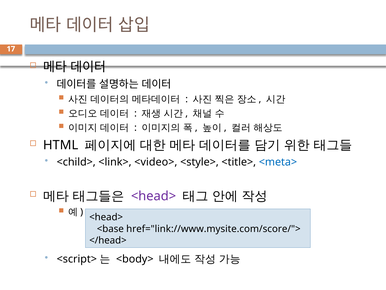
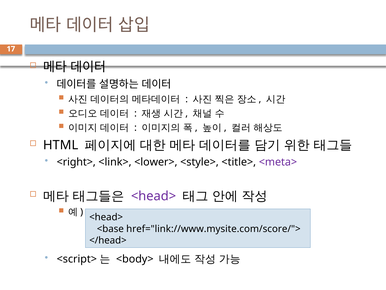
<child>: <child> -> <right>
<video>: <video> -> <lower>
<meta> colour: blue -> purple
